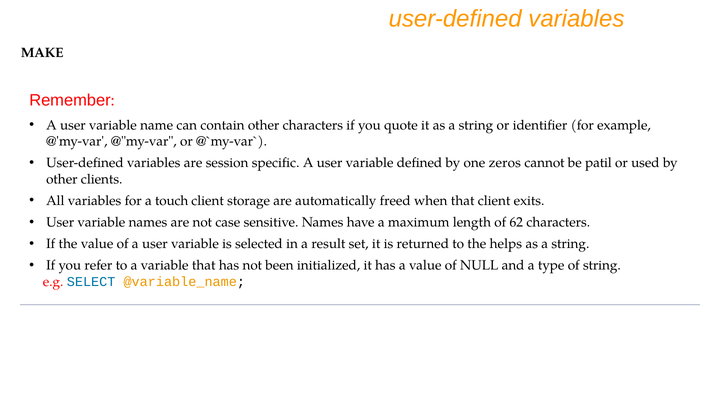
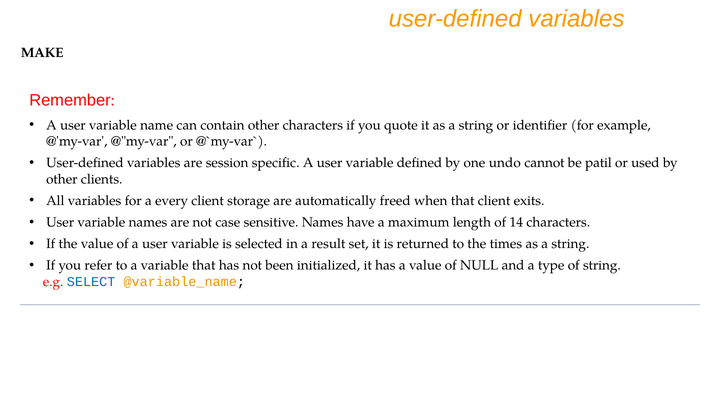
zeros: zeros -> undo
touch: touch -> every
62: 62 -> 14
helps: helps -> times
